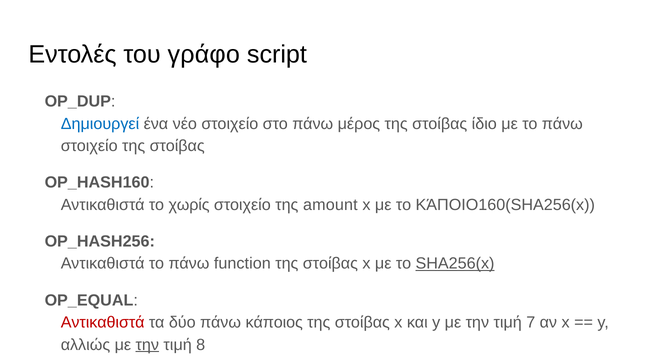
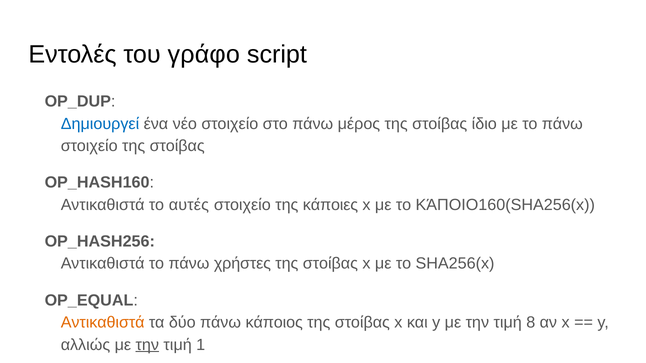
χωρίς: χωρίς -> αυτές
amount: amount -> κάποιες
function: function -> χρήστες
SHA256(x underline: present -> none
Αντικαθιστά at (103, 323) colour: red -> orange
7: 7 -> 8
8: 8 -> 1
